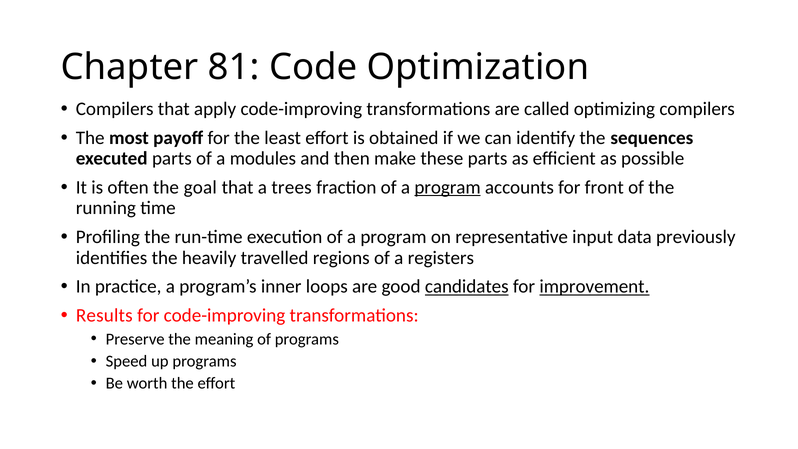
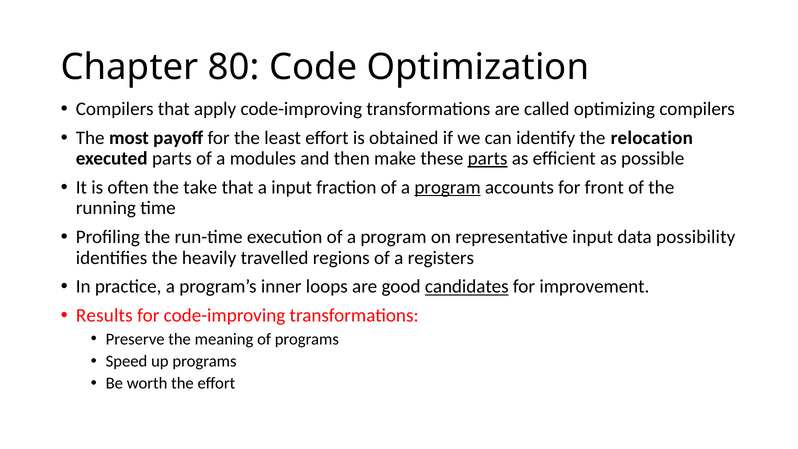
81: 81 -> 80
sequences: sequences -> relocation
parts at (488, 158) underline: none -> present
goal: goal -> take
a trees: trees -> input
previously: previously -> possibility
improvement underline: present -> none
